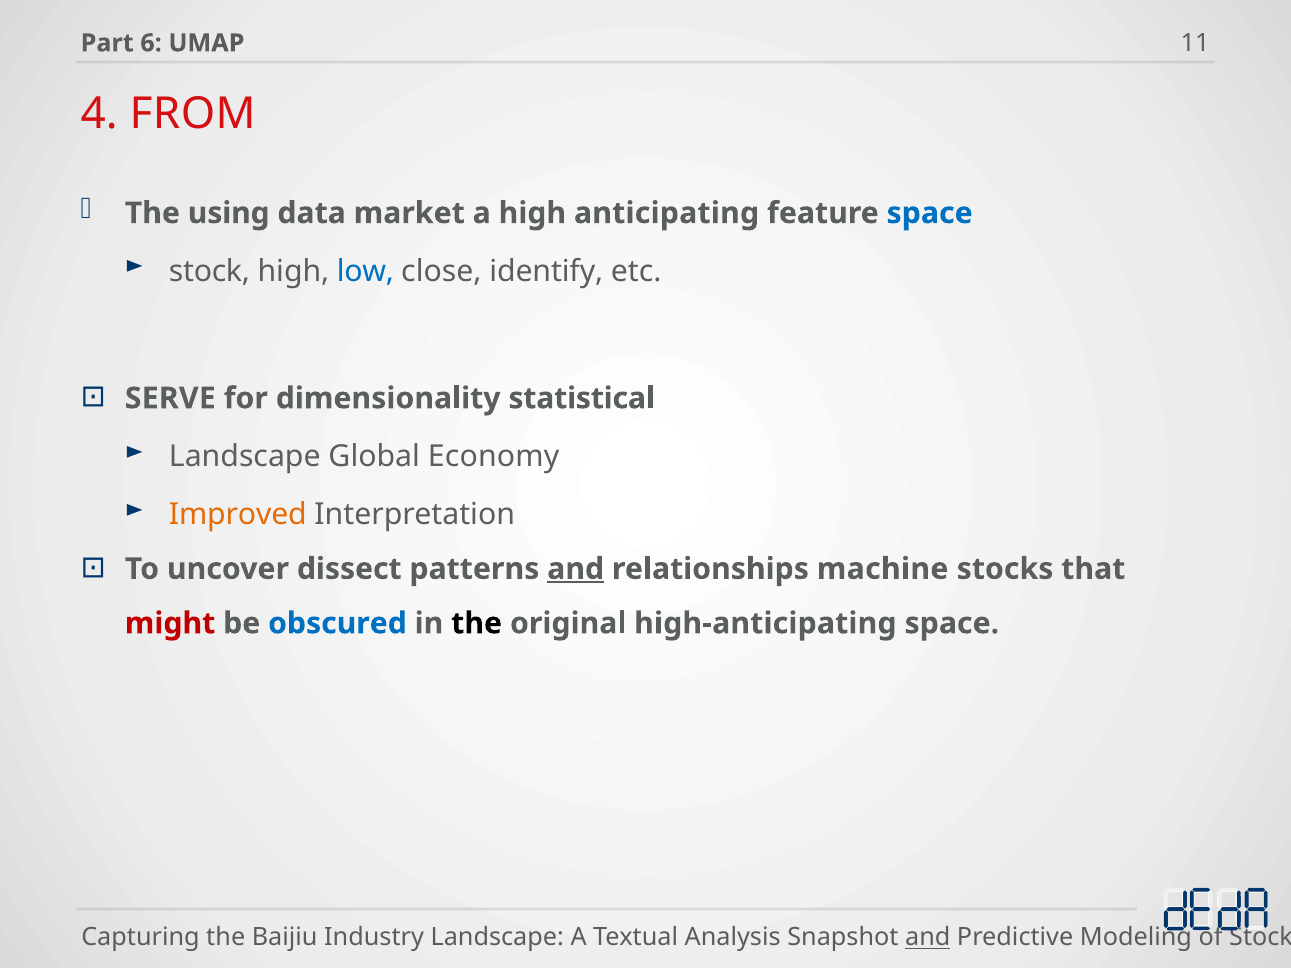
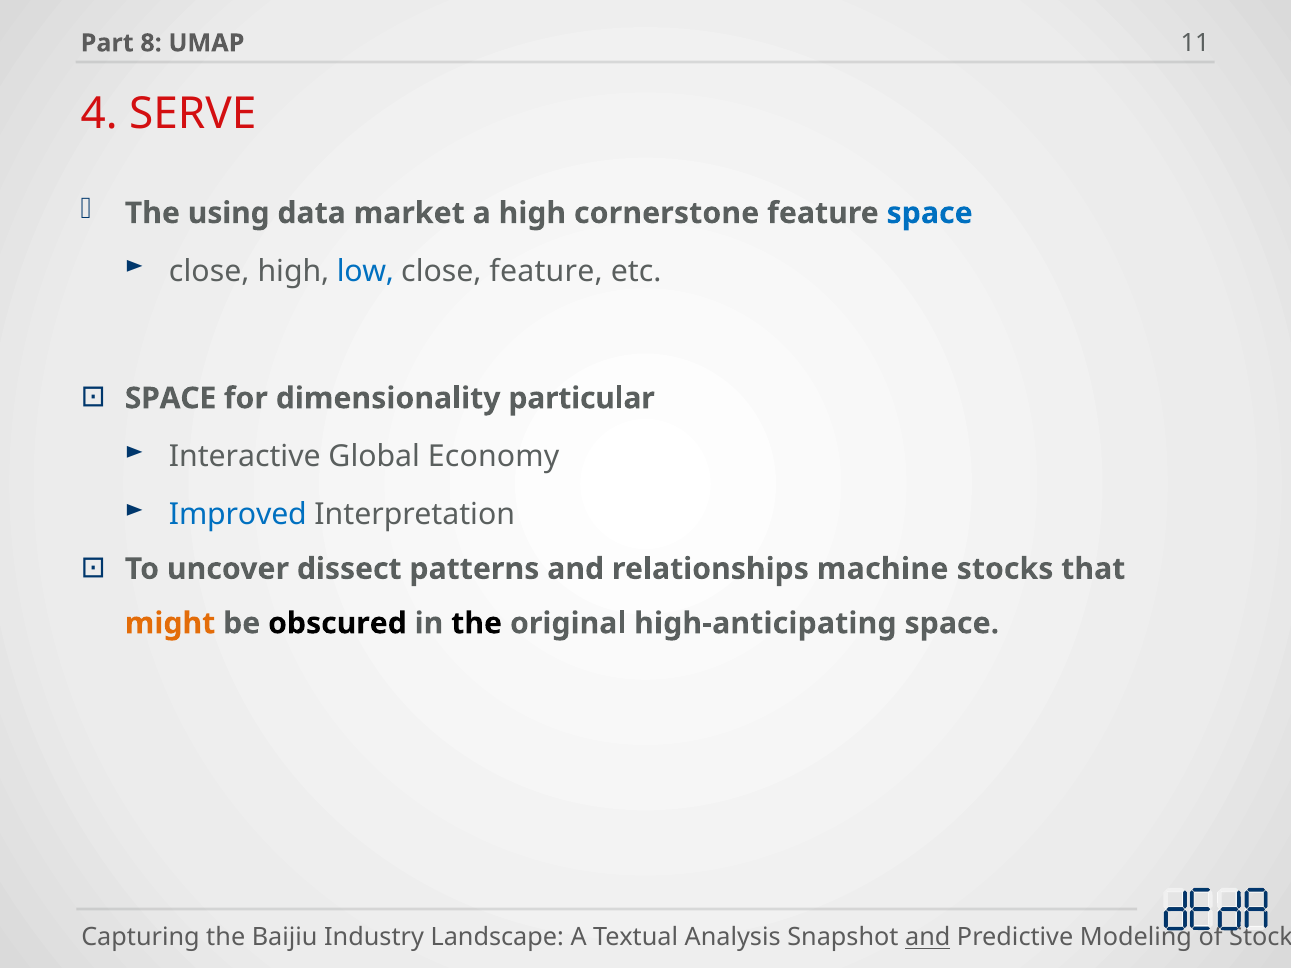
6: 6 -> 8
FROM: FROM -> SERVE
anticipating: anticipating -> cornerstone
stock at (209, 271): stock -> close
close identify: identify -> feature
SERVE at (170, 398): SERVE -> SPACE
statistical: statistical -> particular
Landscape at (245, 456): Landscape -> Interactive
Improved colour: orange -> blue
and at (576, 569) underline: present -> none
might colour: red -> orange
obscured colour: blue -> black
